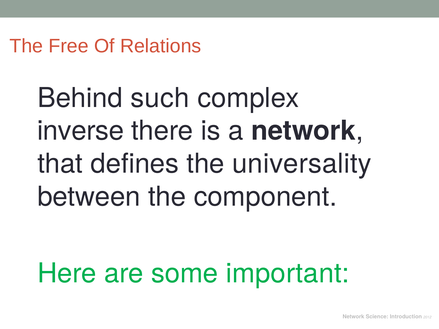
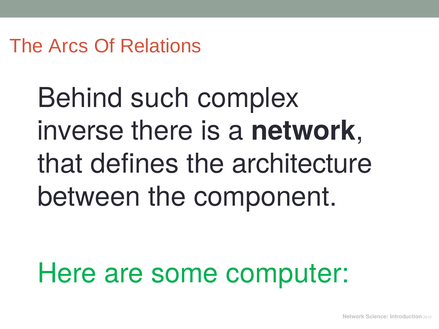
Free: Free -> Arcs
universality: universality -> architecture
important: important -> computer
